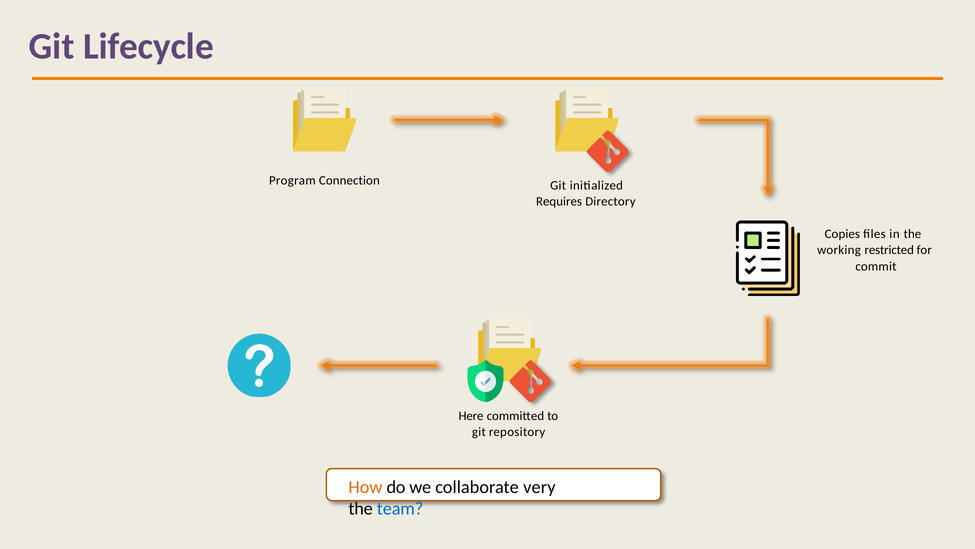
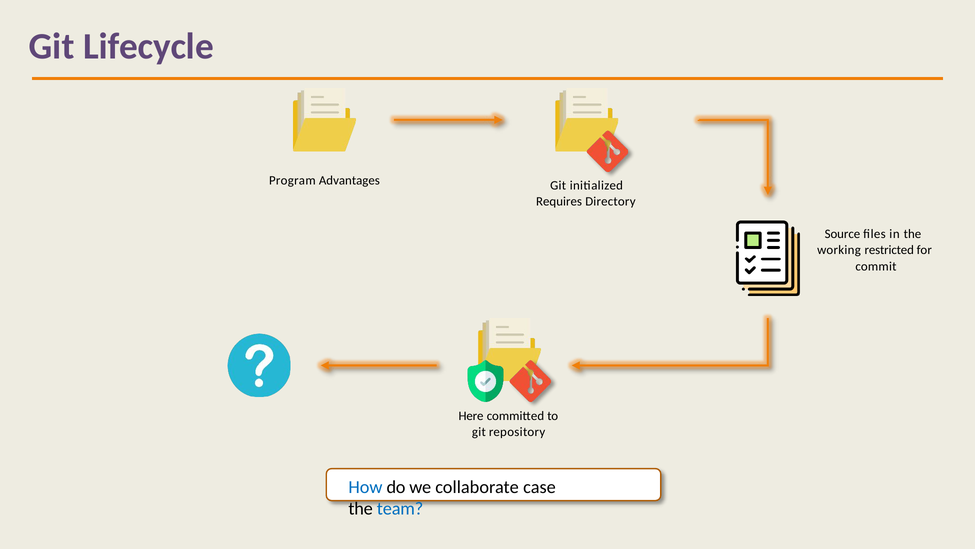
Connection: Connection -> Advantages
Copies: Copies -> Source
How colour: orange -> blue
very: very -> case
